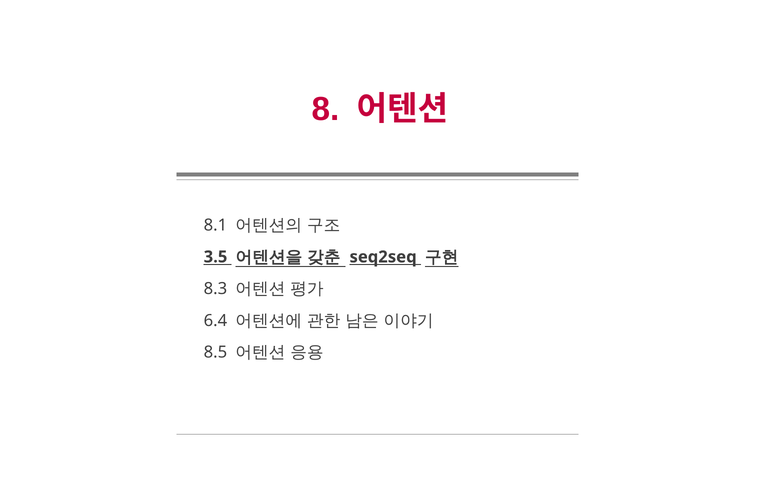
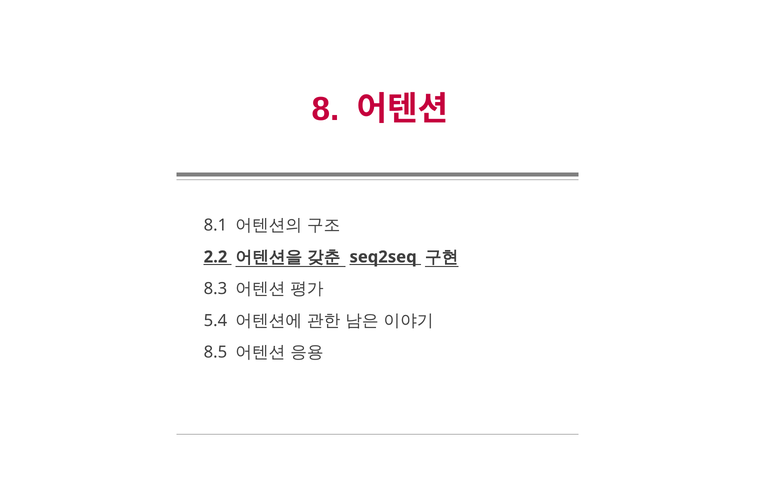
3.5: 3.5 -> 2.2
6.4: 6.4 -> 5.4
